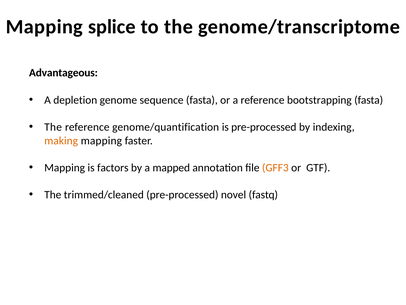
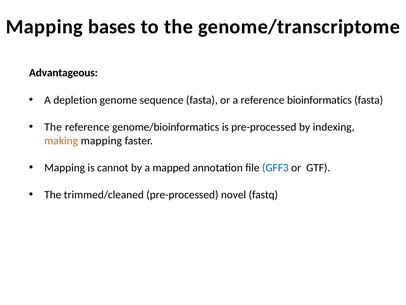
splice: splice -> bases
bootstrapping: bootstrapping -> bioinformatics
genome/quantification: genome/quantification -> genome/bioinformatics
factors: factors -> cannot
GFF3 colour: orange -> blue
